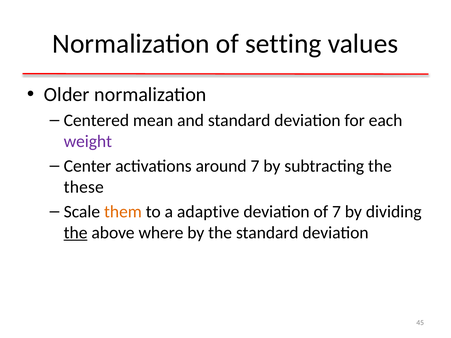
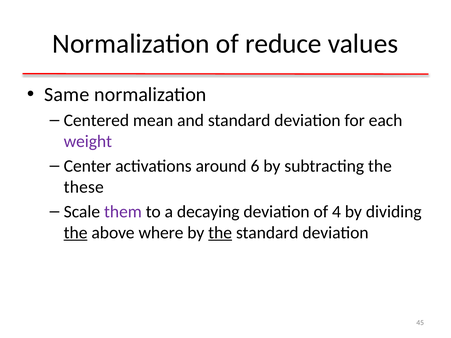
setting: setting -> reduce
Older: Older -> Same
around 7: 7 -> 6
them colour: orange -> purple
adaptive: adaptive -> decaying
of 7: 7 -> 4
the at (220, 233) underline: none -> present
